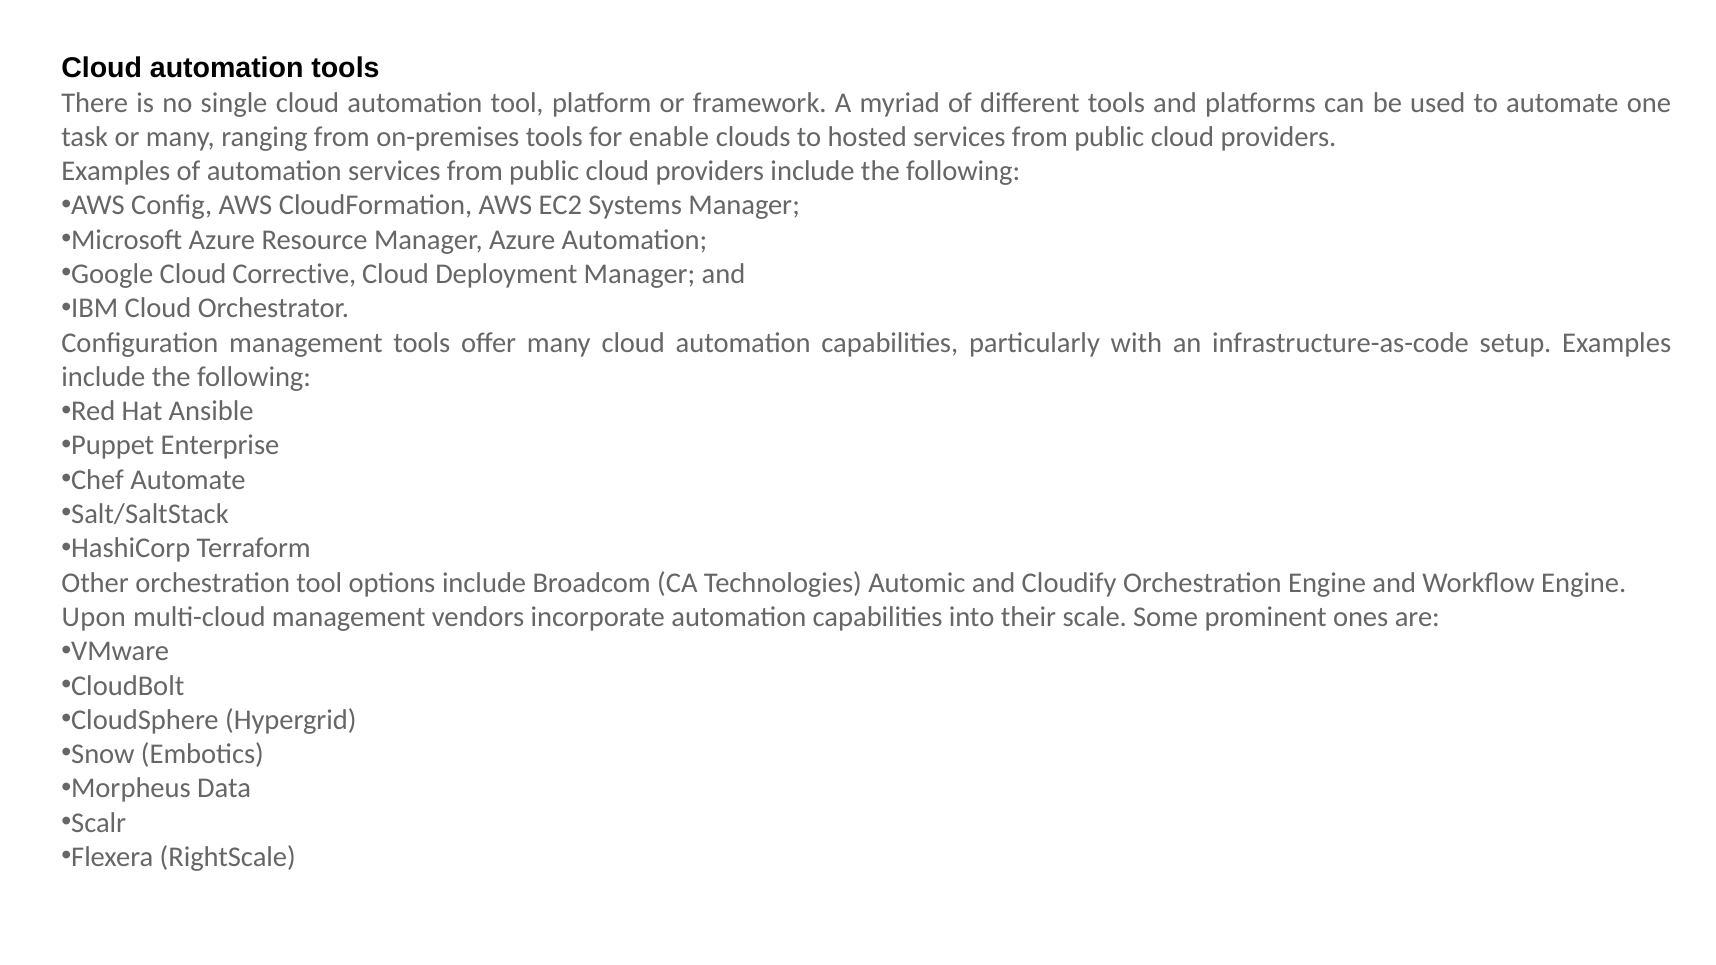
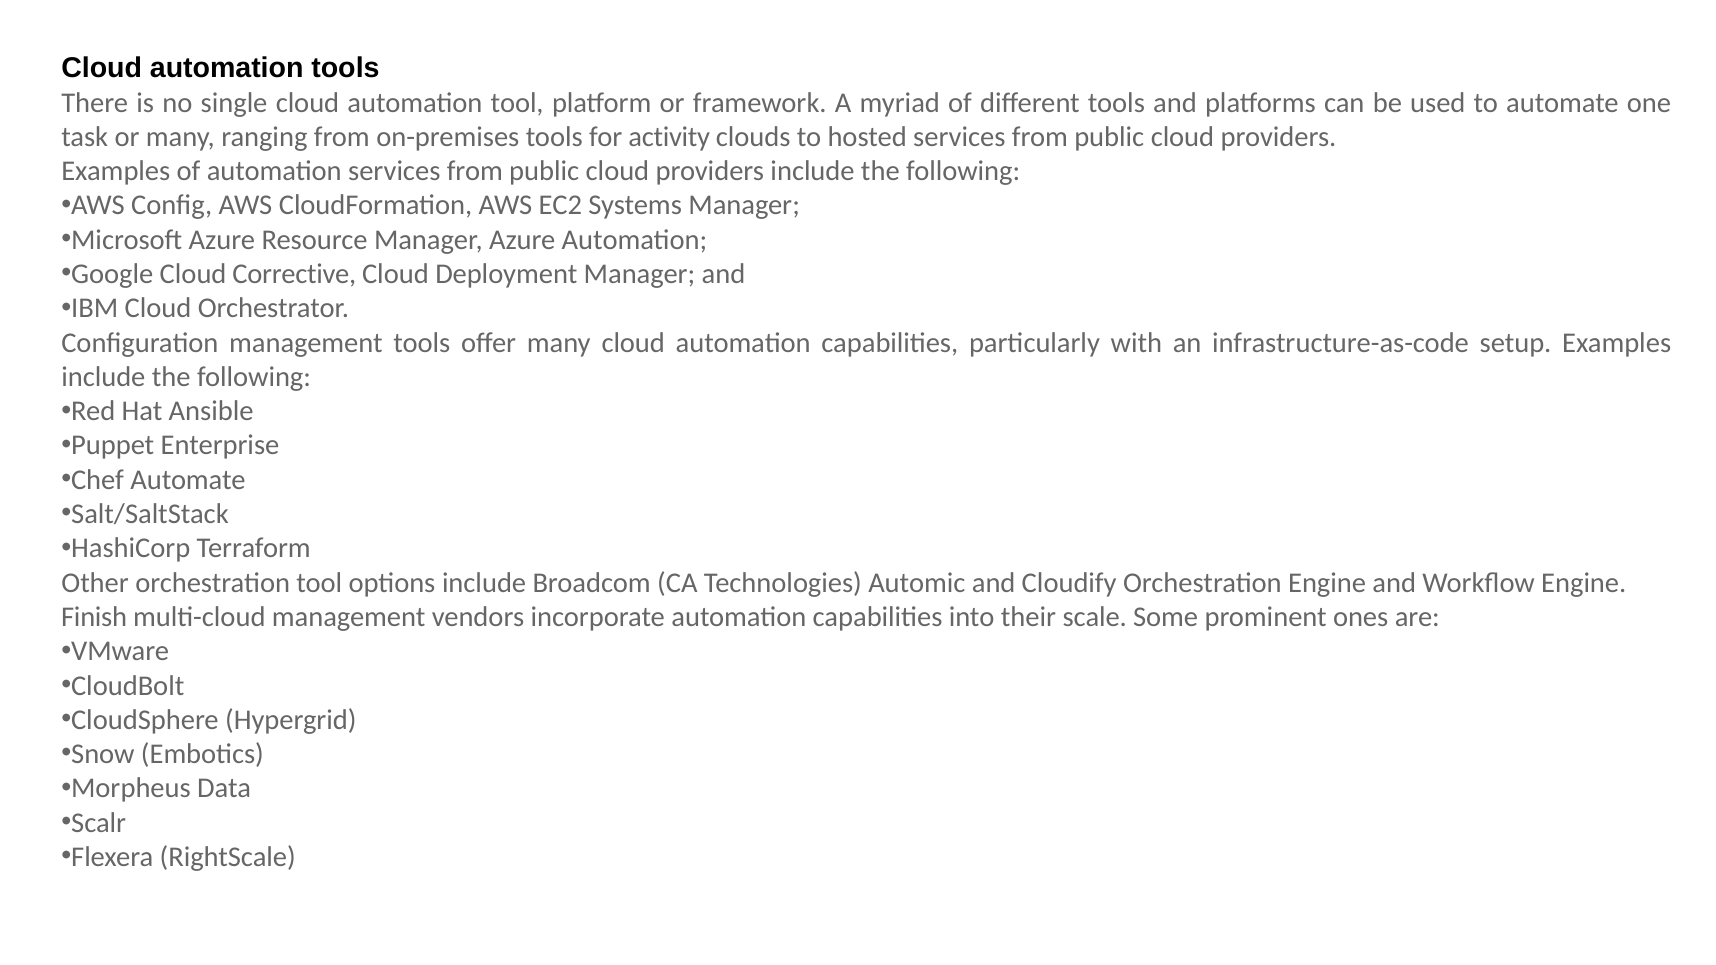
enable: enable -> activity
Upon: Upon -> Finish
